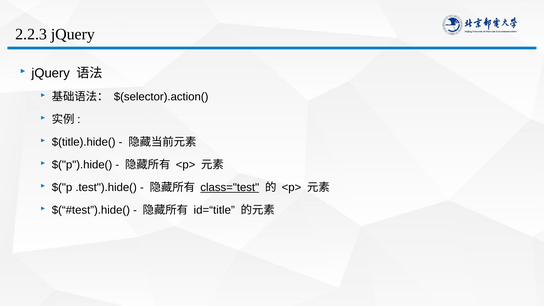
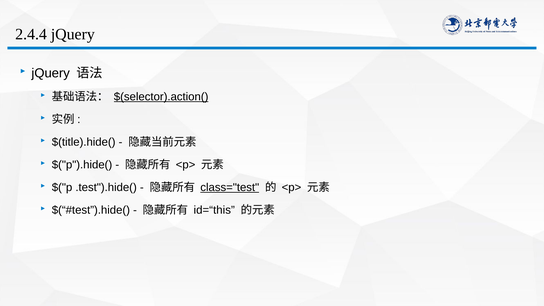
2.2.3: 2.2.3 -> 2.4.4
$(selector).action( underline: none -> present
id=“title: id=“title -> id=“this
